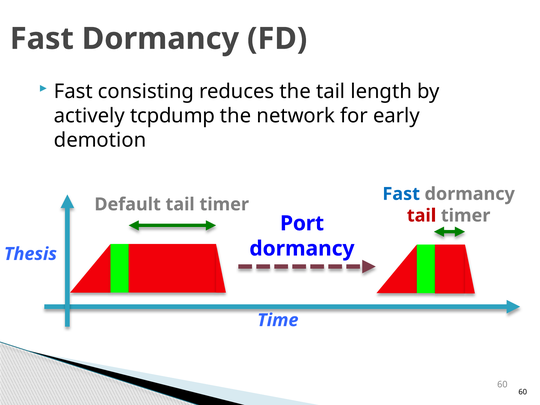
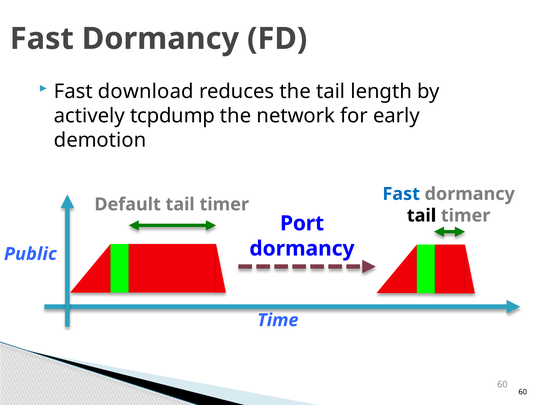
consisting: consisting -> download
tail at (422, 216) colour: red -> black
Thesis: Thesis -> Public
